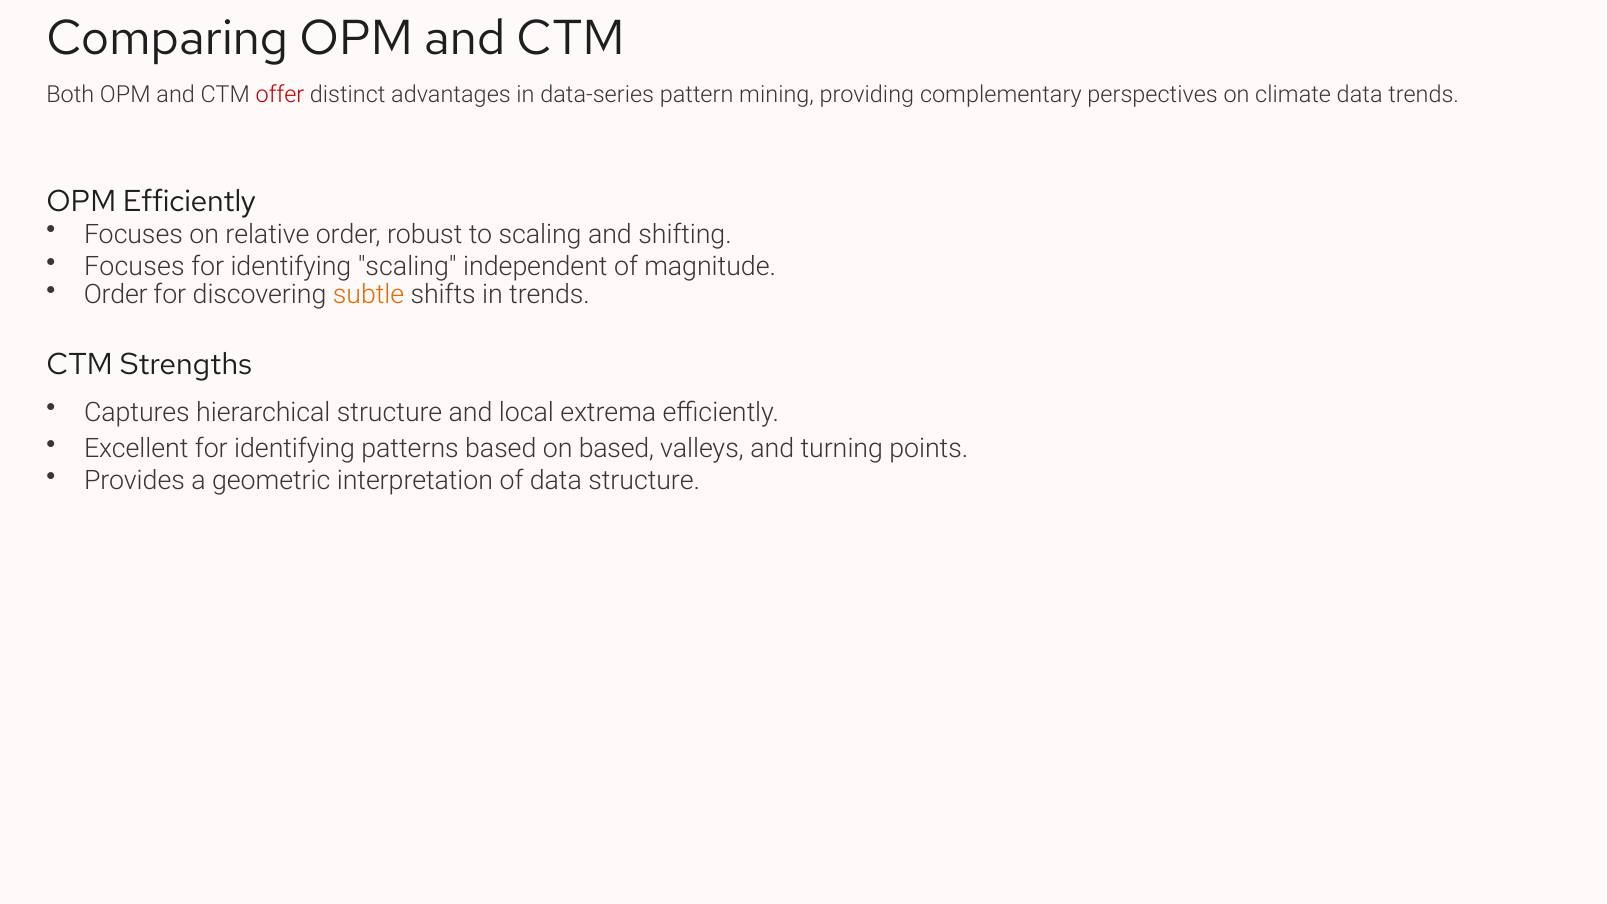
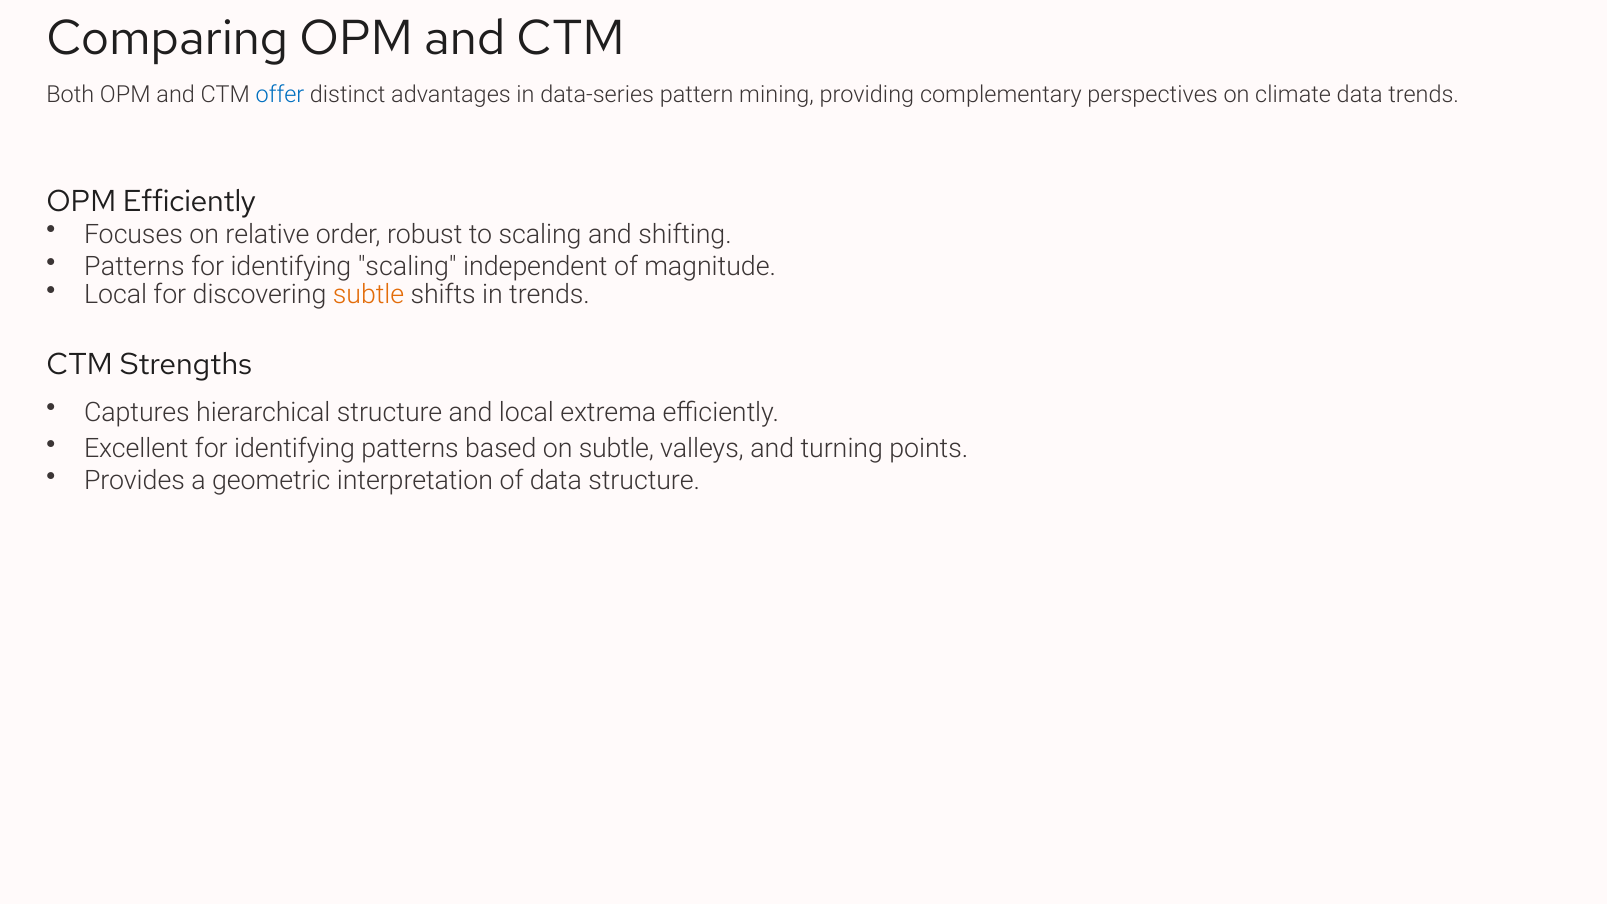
offer colour: red -> blue
Focuses at (134, 267): Focuses -> Patterns
Order at (116, 295): Order -> Local
on based: based -> subtle
